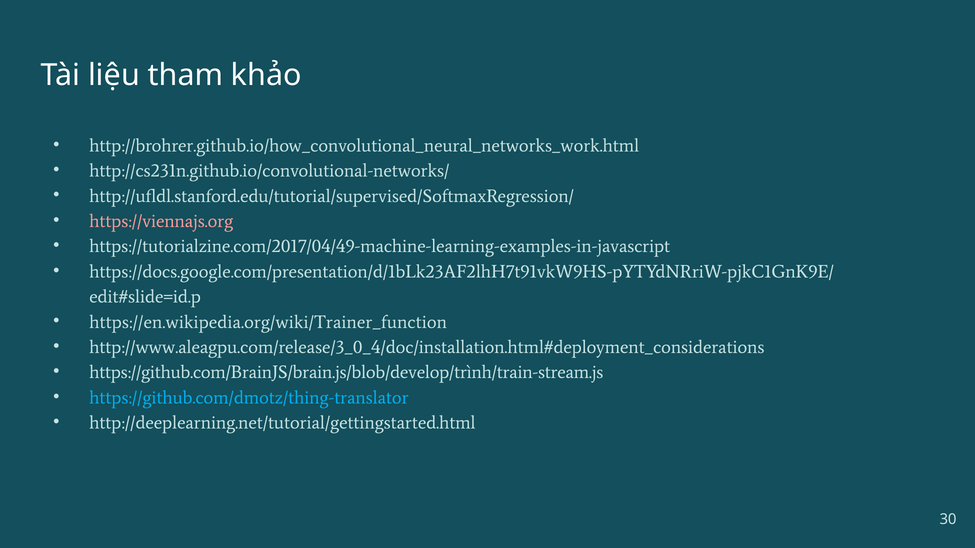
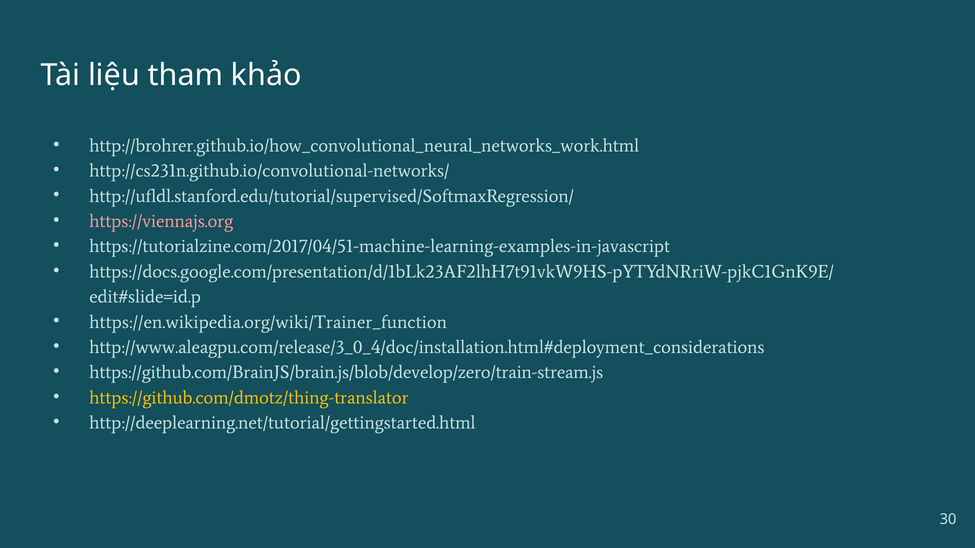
https://tutorialzine.com/2017/04/49-machine-learning-examples-in-javascript: https://tutorialzine.com/2017/04/49-machine-learning-examples-in-javascript -> https://tutorialzine.com/2017/04/51-machine-learning-examples-in-javascript
https://github.com/BrainJS/brain.js/blob/develop/trình/train-stream.js: https://github.com/BrainJS/brain.js/blob/develop/trình/train-stream.js -> https://github.com/BrainJS/brain.js/blob/develop/zero/train-stream.js
https://github.com/dmotz/thing-translator colour: light blue -> yellow
